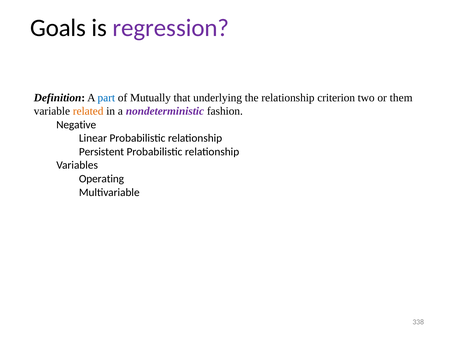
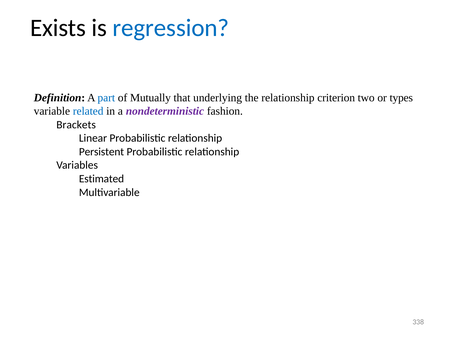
Goals: Goals -> Exists
regression colour: purple -> blue
them: them -> types
related colour: orange -> blue
Negative: Negative -> Brackets
Operating: Operating -> Estimated
